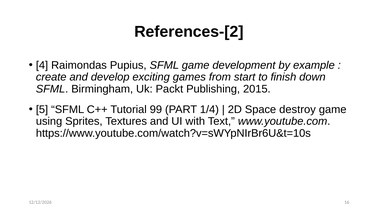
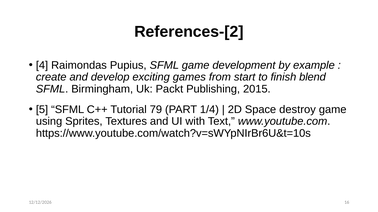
down: down -> blend
99: 99 -> 79
